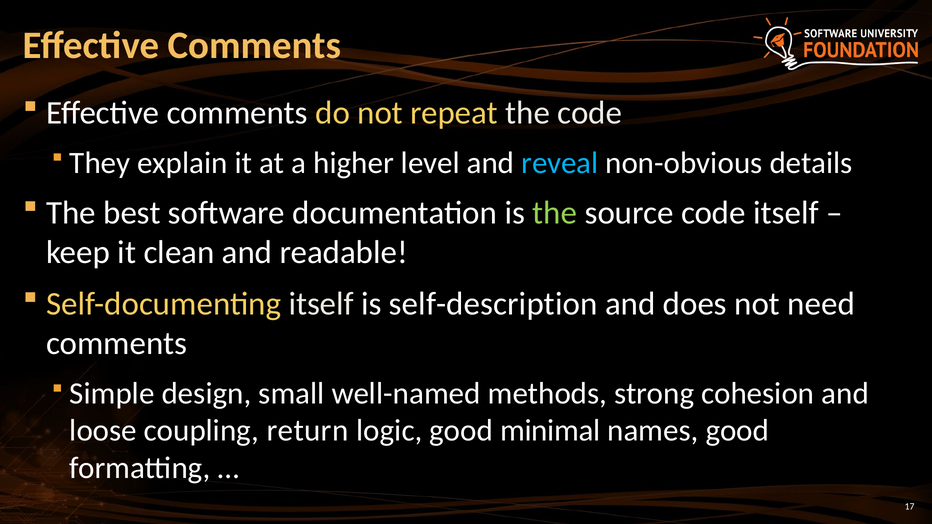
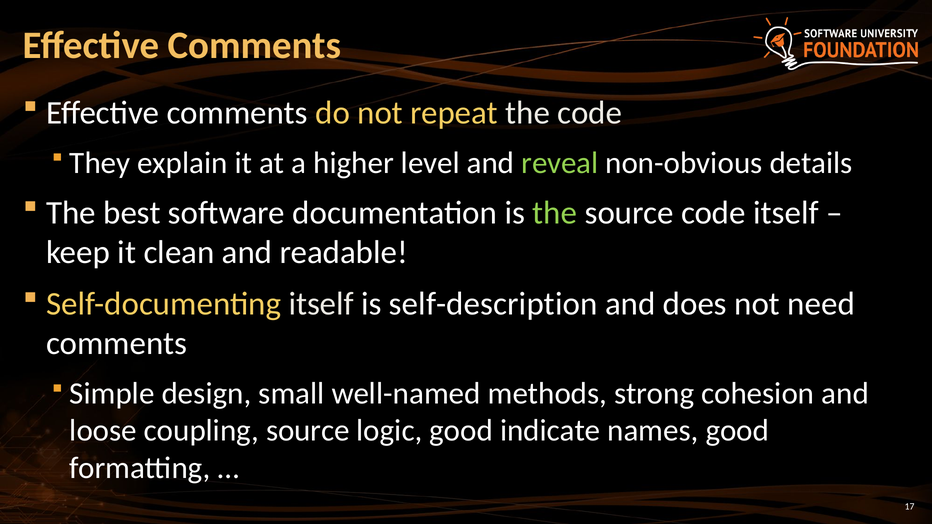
reveal colour: light blue -> light green
coupling return: return -> source
minimal: minimal -> indicate
